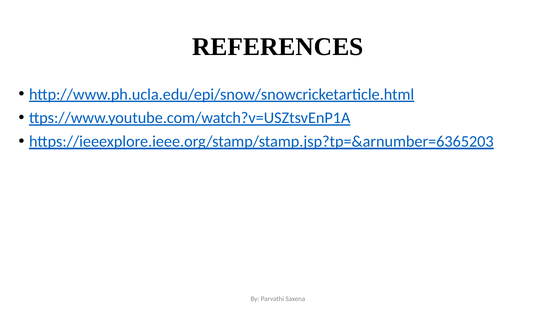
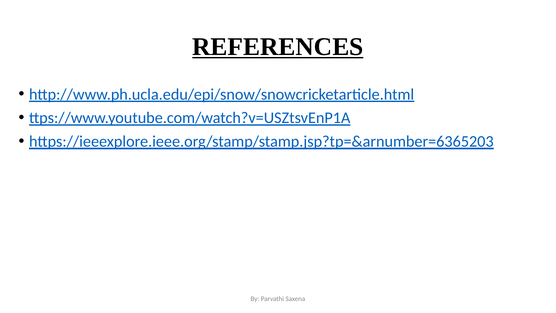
REFERENCES underline: none -> present
